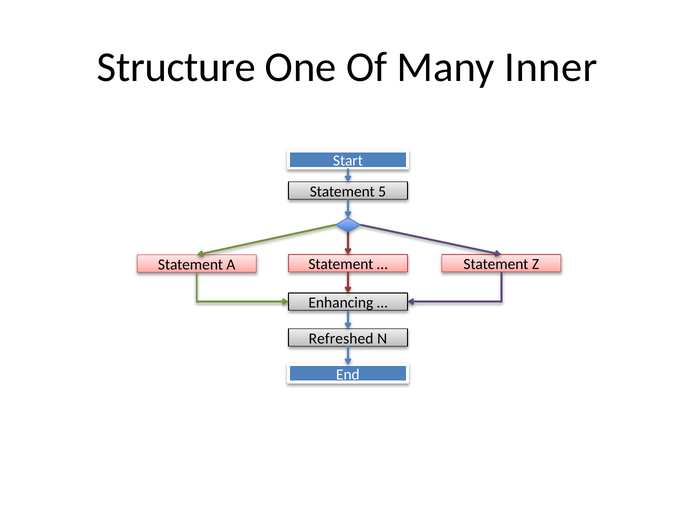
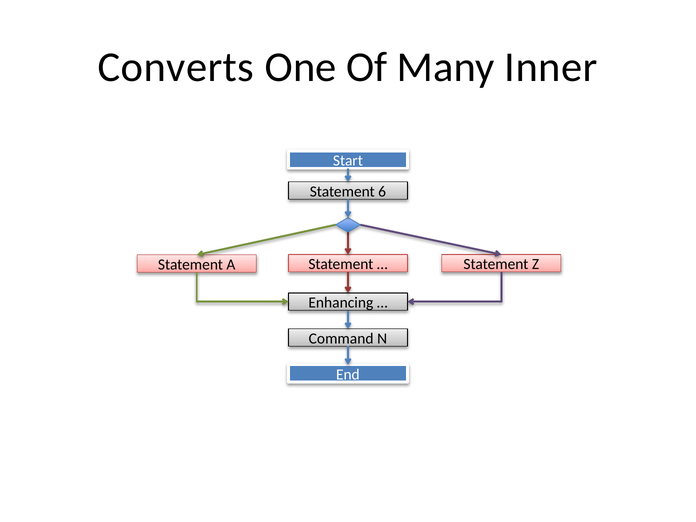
Structure: Structure -> Converts
5: 5 -> 6
Refreshed: Refreshed -> Command
